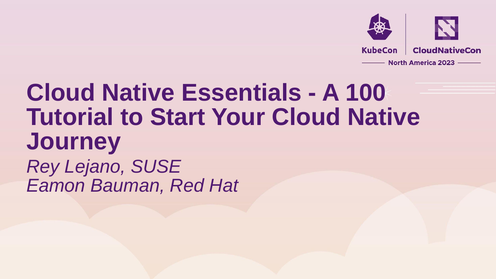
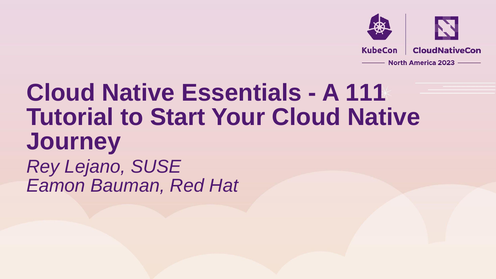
100: 100 -> 111
